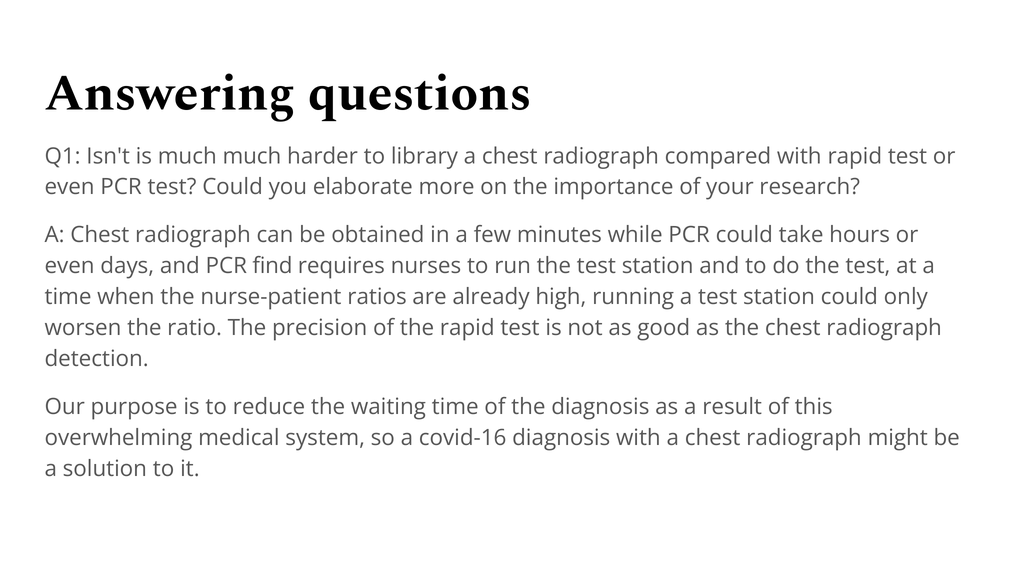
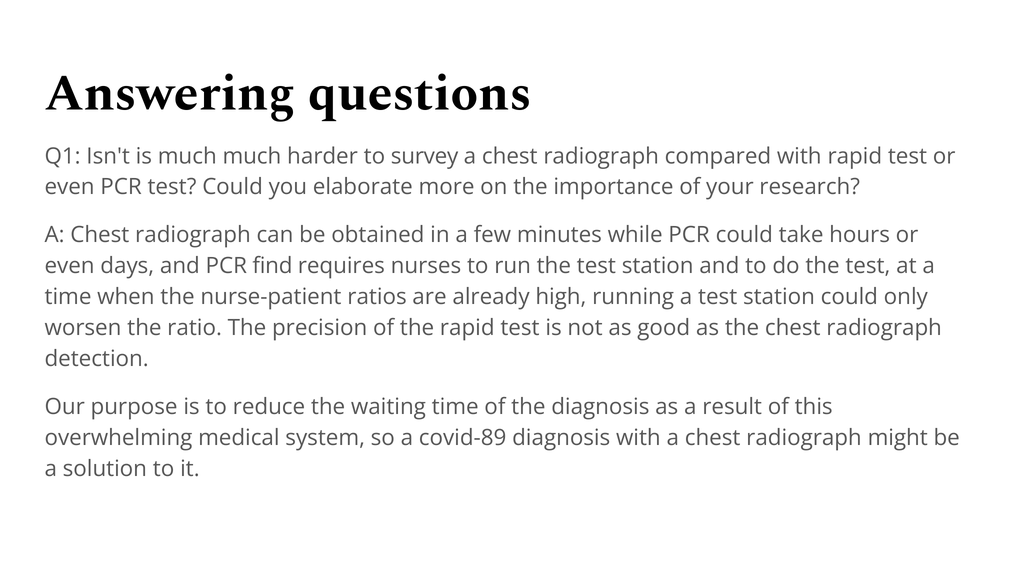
library: library -> survey
covid-16: covid-16 -> covid-89
